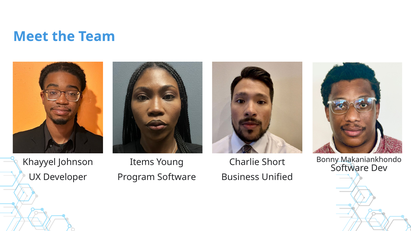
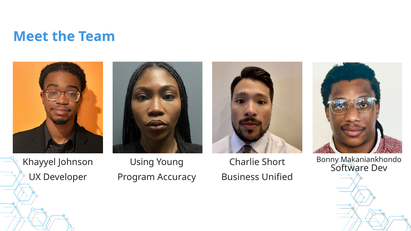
Items: Items -> Using
Program Software: Software -> Accuracy
